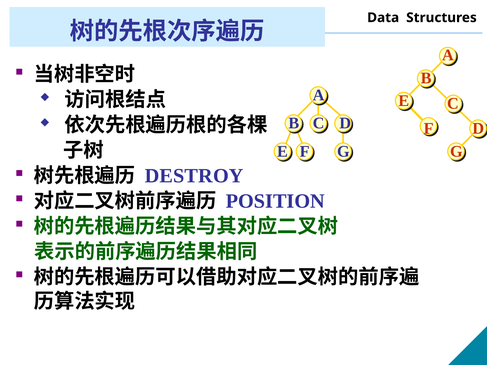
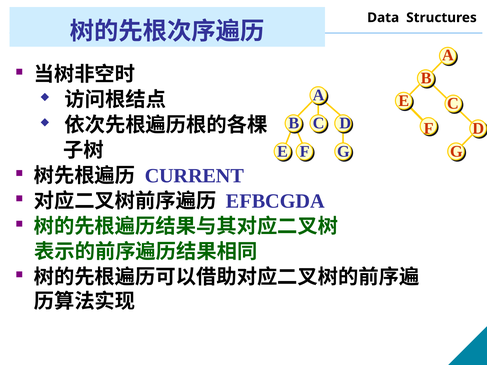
DESTROY: DESTROY -> CURRENT
POSITION: POSITION -> EFBCGDA
